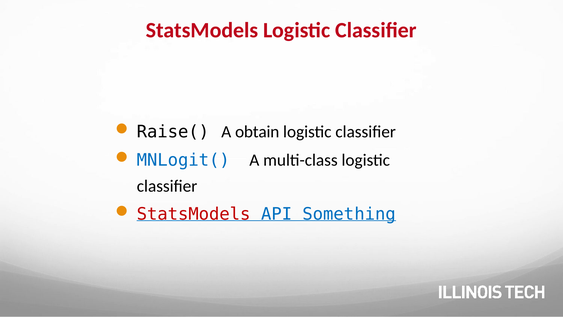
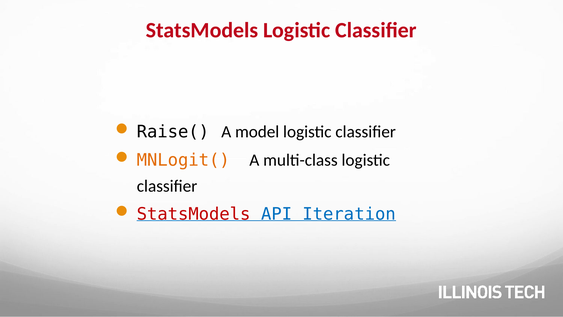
obtain: obtain -> model
MNLogit( colour: blue -> orange
Something: Something -> Iteration
